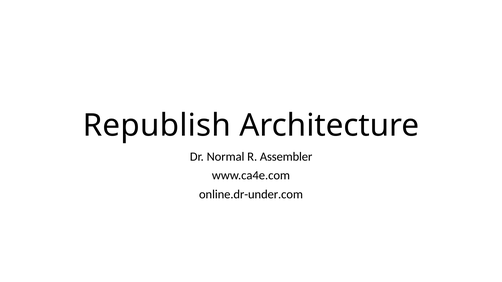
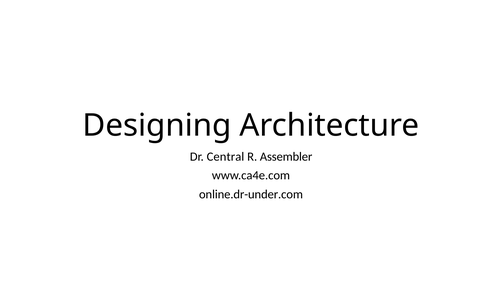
Republish: Republish -> Designing
Normal: Normal -> Central
